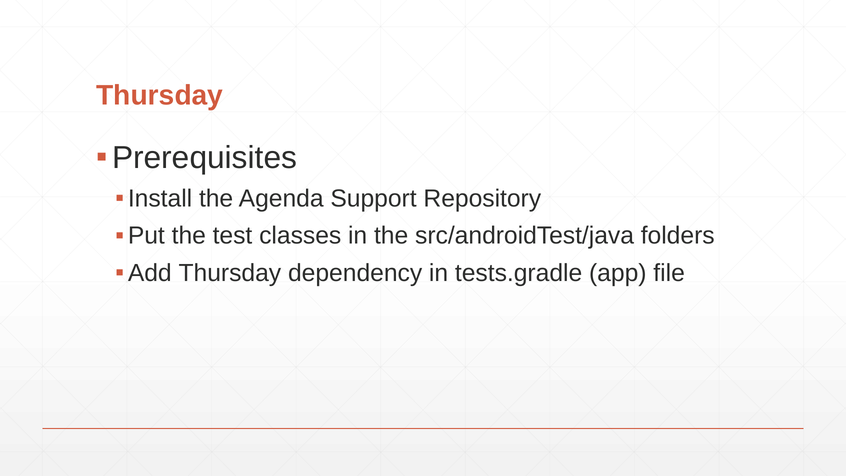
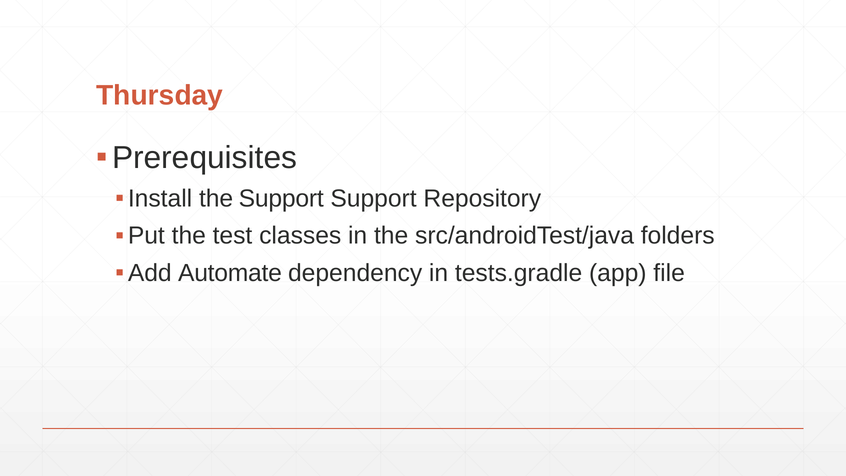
the Agenda: Agenda -> Support
Thursday at (230, 273): Thursday -> Automate
